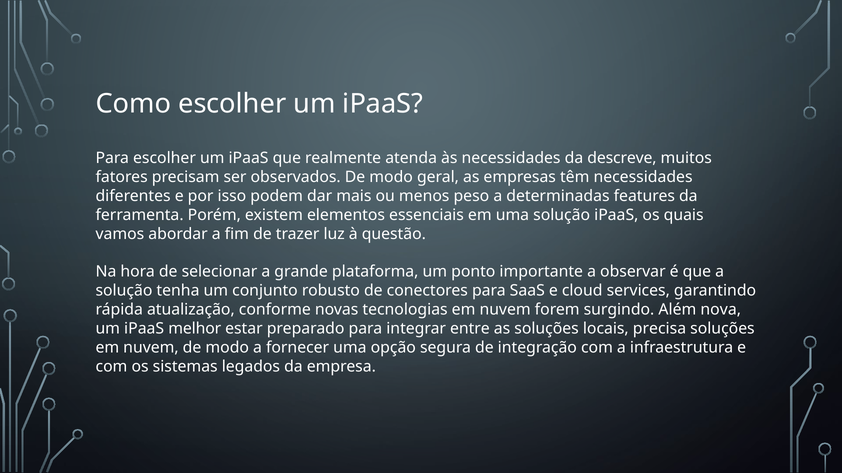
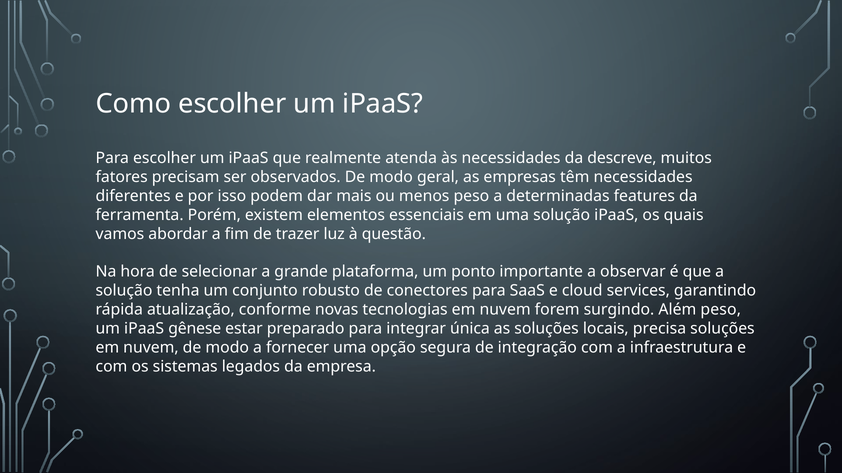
Além nova: nova -> peso
melhor: melhor -> gênese
entre: entre -> única
